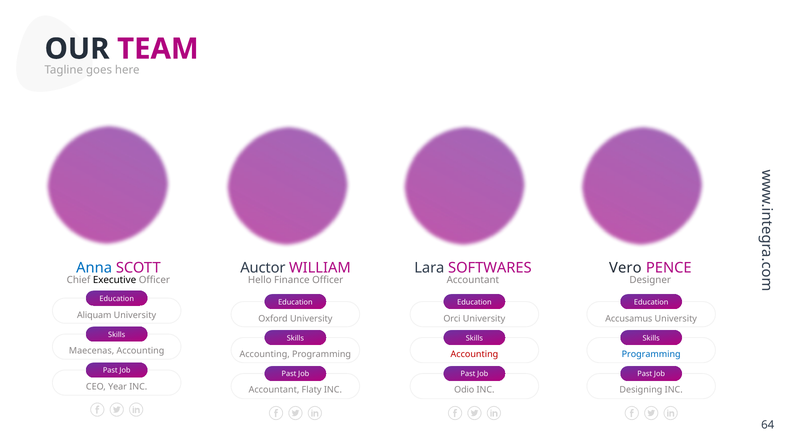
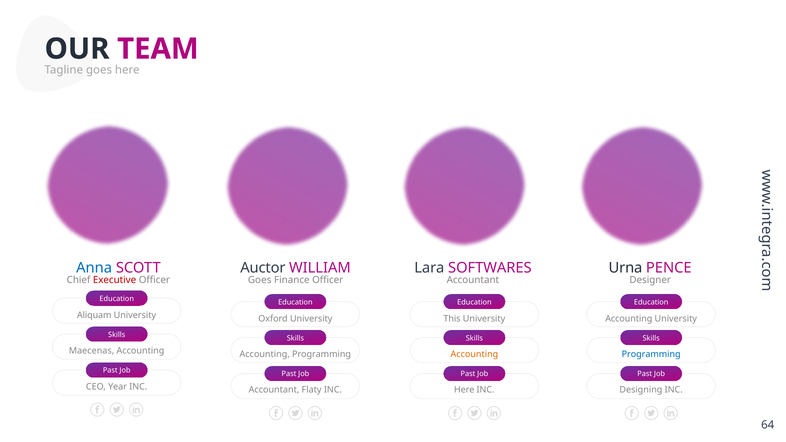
Vero: Vero -> Urna
Executive colour: black -> red
Hello at (260, 280): Hello -> Goes
Orci: Orci -> This
Accusamus at (629, 319): Accusamus -> Accounting
Accounting at (474, 354) colour: red -> orange
Odio at (464, 390): Odio -> Here
